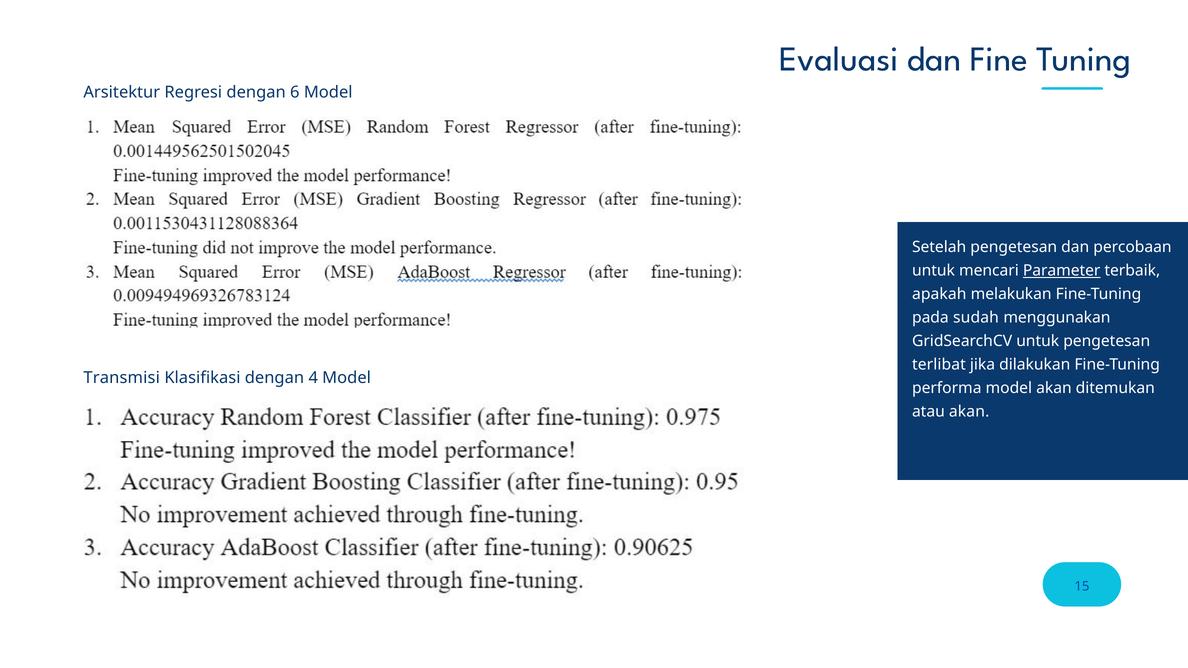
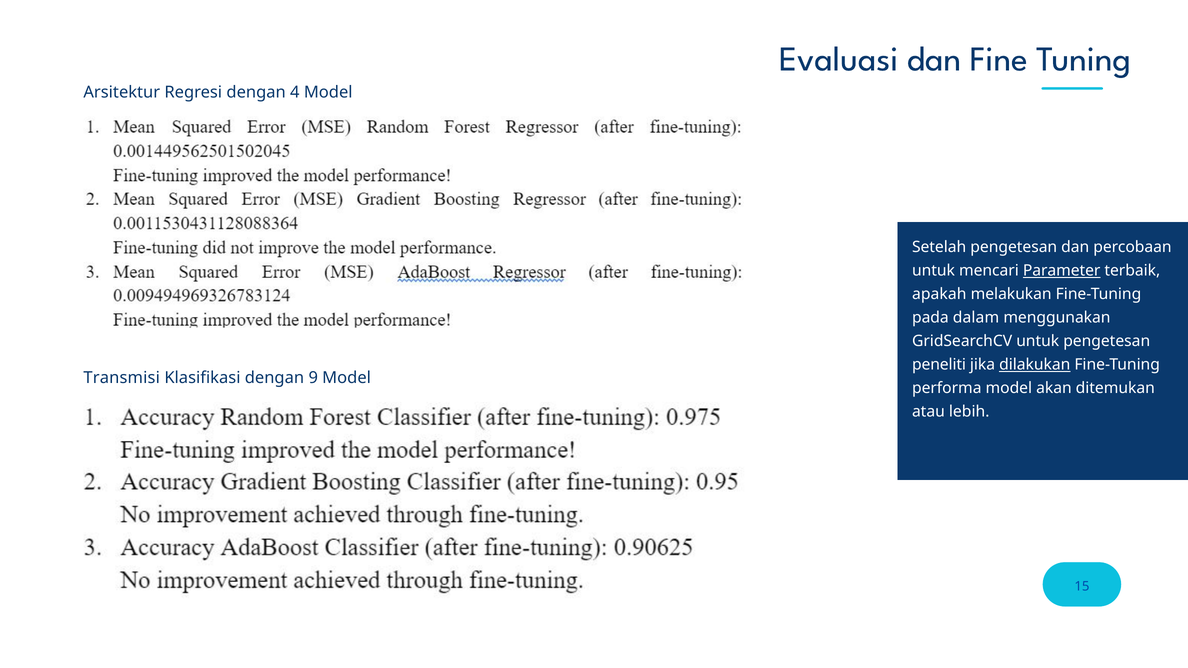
6: 6 -> 4
sudah: sudah -> dalam
terlibat: terlibat -> peneliti
dilakukan underline: none -> present
4: 4 -> 9
atau akan: akan -> lebih
